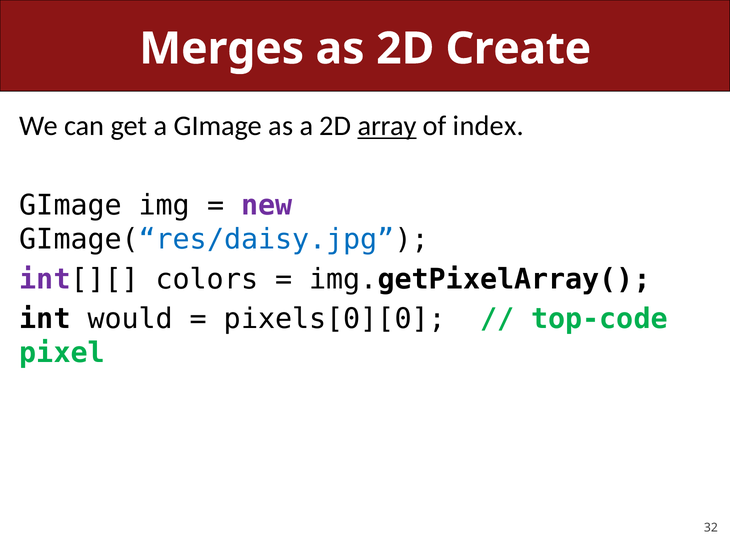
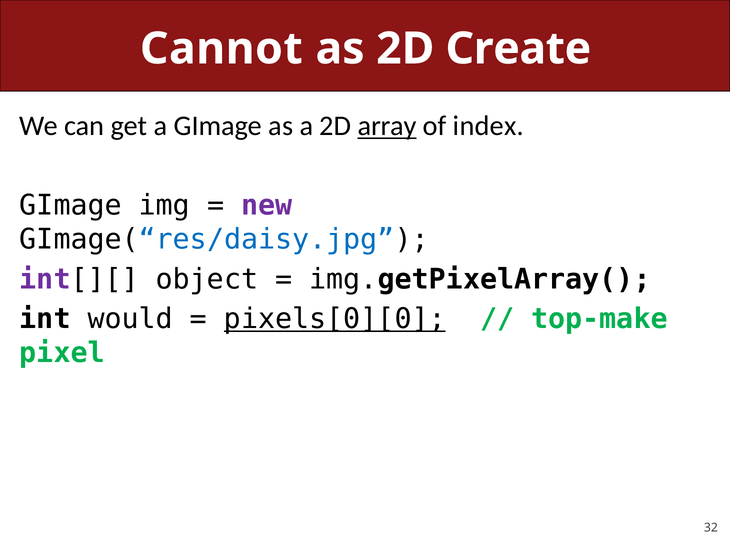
Merges: Merges -> Cannot
colors: colors -> object
pixels[0][0 underline: none -> present
top-code: top-code -> top-make
